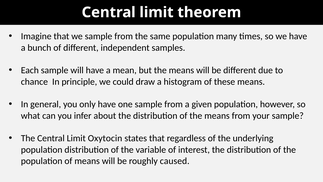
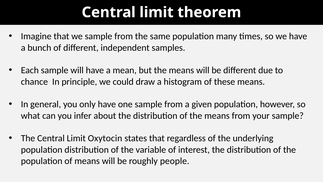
caused: caused -> people
